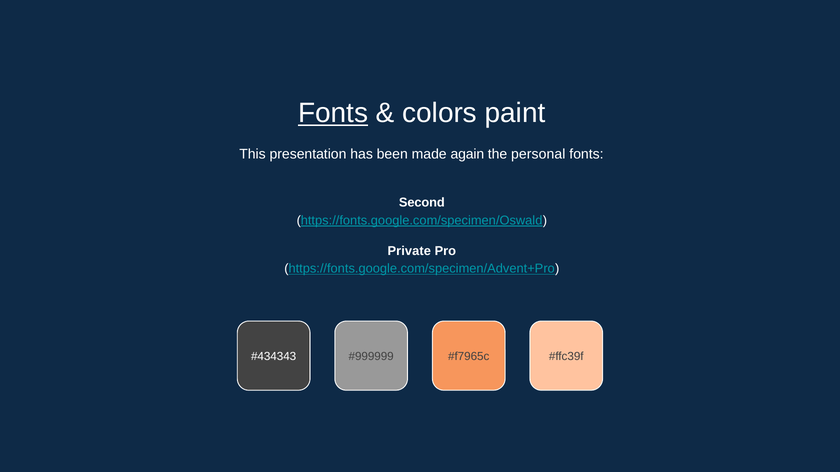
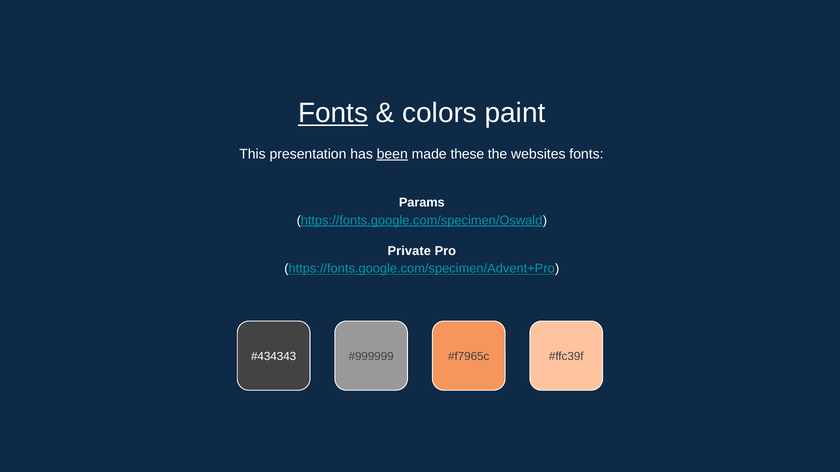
been underline: none -> present
again: again -> these
personal: personal -> websites
Second: Second -> Params
